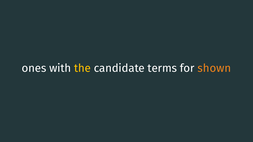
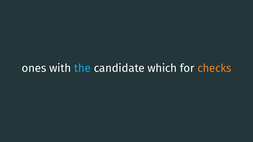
the colour: yellow -> light blue
terms: terms -> which
shown: shown -> checks
